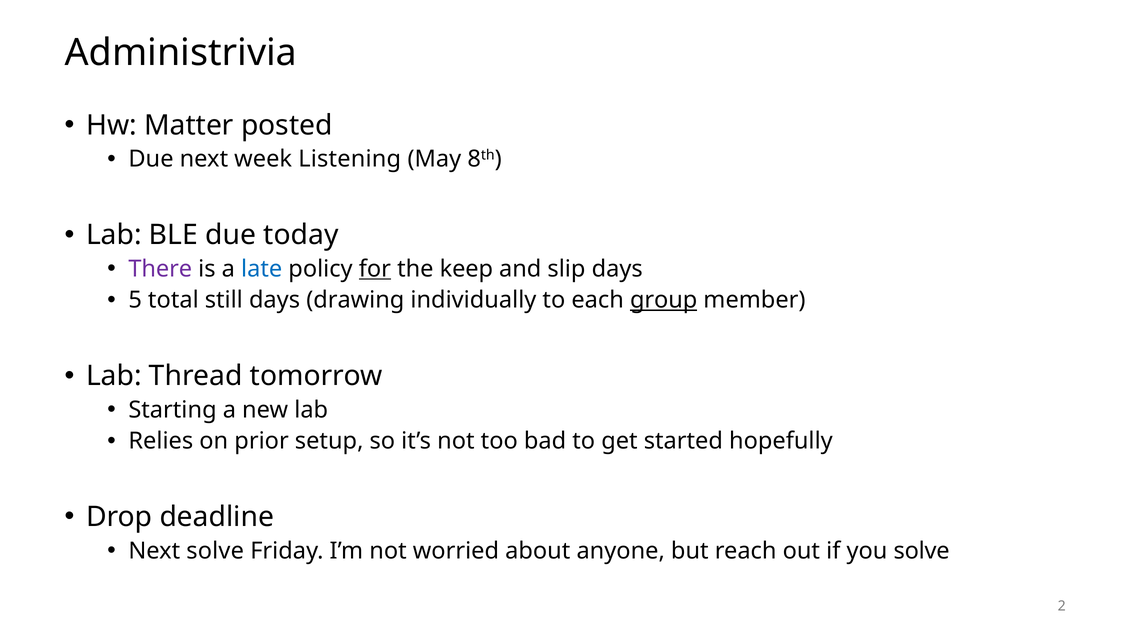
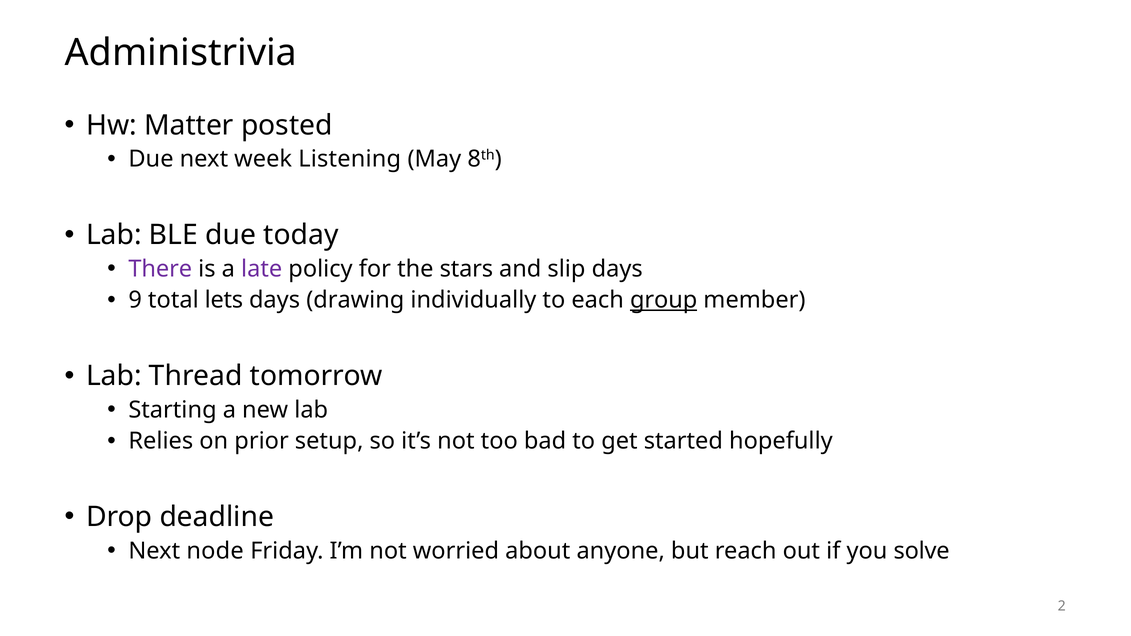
late colour: blue -> purple
for underline: present -> none
keep: keep -> stars
5: 5 -> 9
still: still -> lets
Next solve: solve -> node
